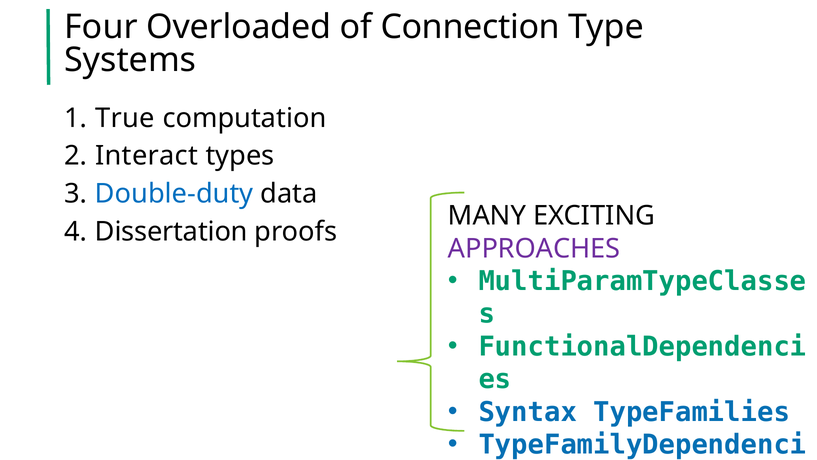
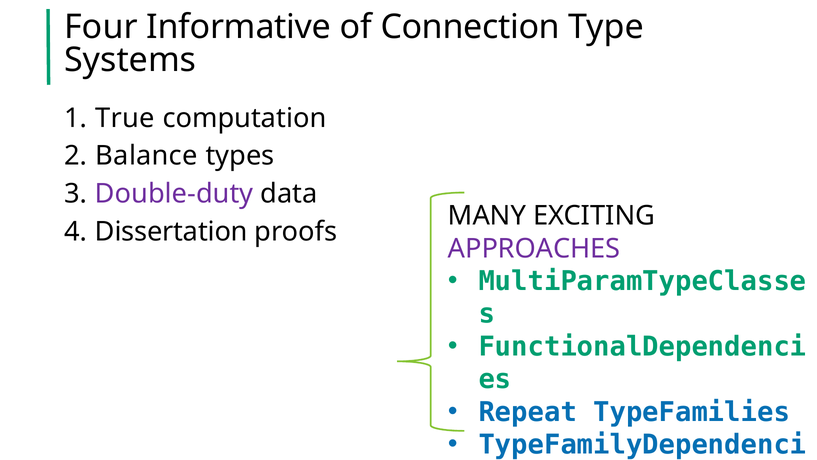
Overloaded: Overloaded -> Informative
Interact: Interact -> Balance
Double-duty colour: blue -> purple
Syntax: Syntax -> Repeat
